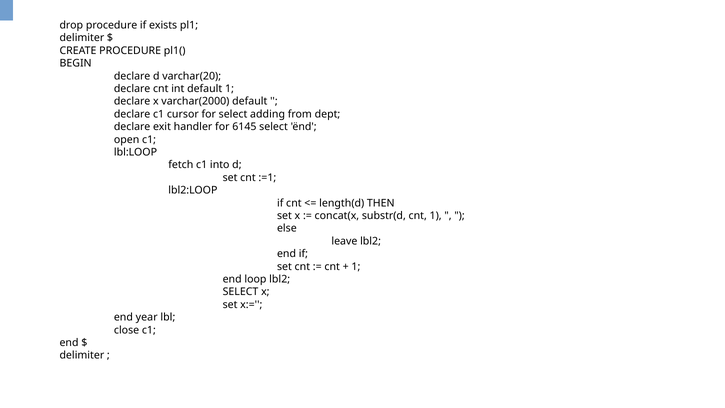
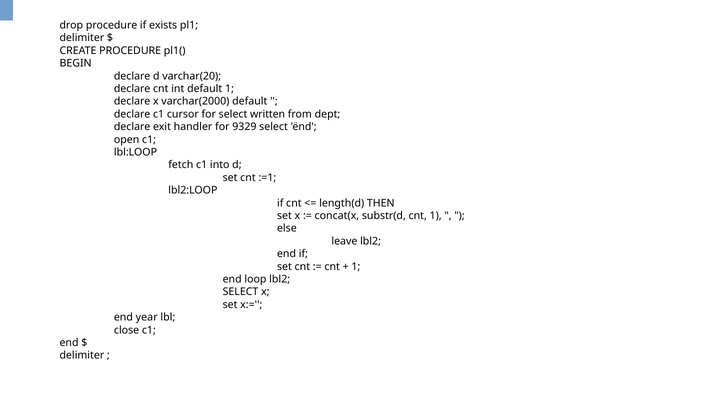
adding: adding -> written
6145: 6145 -> 9329
